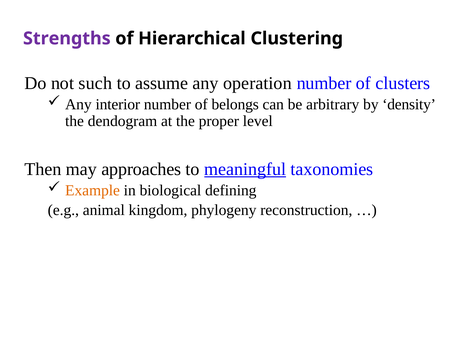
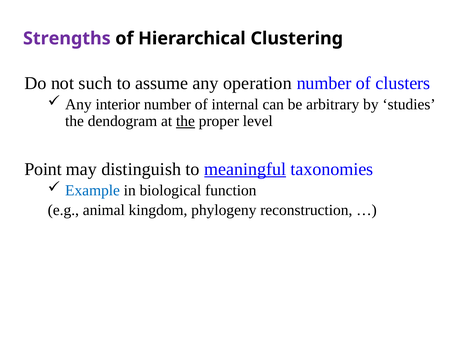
belongs: belongs -> internal
density: density -> studies
the at (185, 121) underline: none -> present
Then: Then -> Point
approaches: approaches -> distinguish
Example colour: orange -> blue
defining: defining -> function
